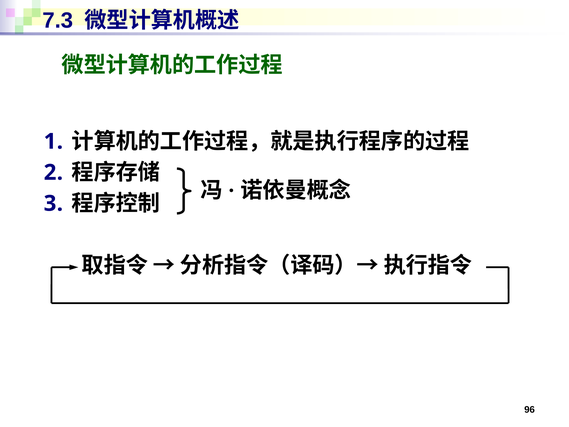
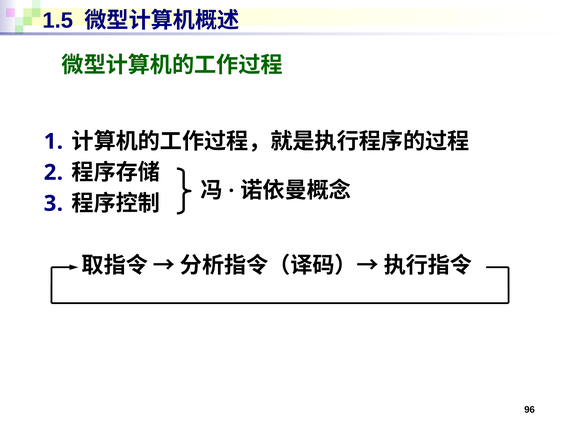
7.3: 7.3 -> 1.5
